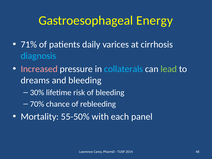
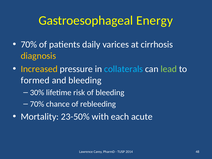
71% at (29, 44): 71% -> 70%
diagnosis colour: light blue -> yellow
Increased colour: pink -> yellow
dreams: dreams -> formed
55-50%: 55-50% -> 23-50%
panel: panel -> acute
